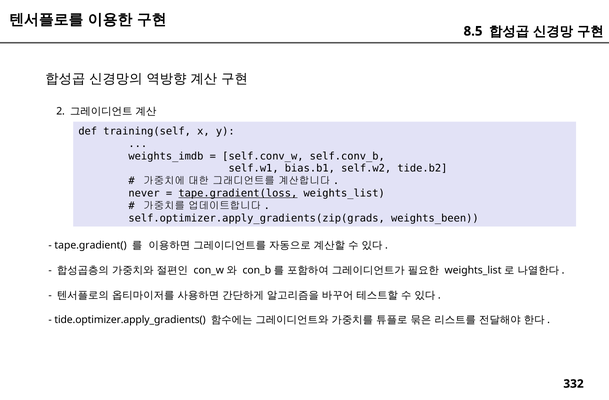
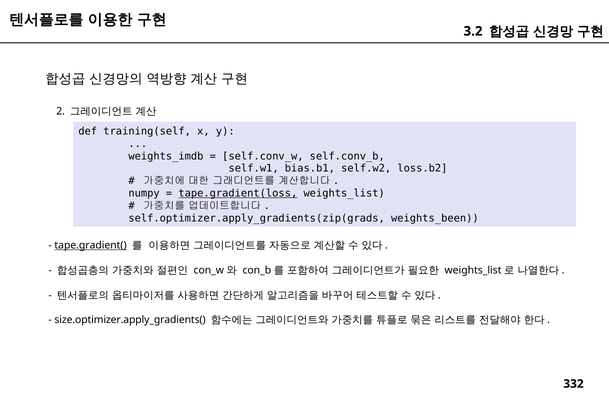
8.5: 8.5 -> 3.2
tide.b2: tide.b2 -> loss.b2
never: never -> numpy
tape.gradient( underline: none -> present
tide.optimizer.apply_gradients(: tide.optimizer.apply_gradients( -> size.optimizer.apply_gradients(
